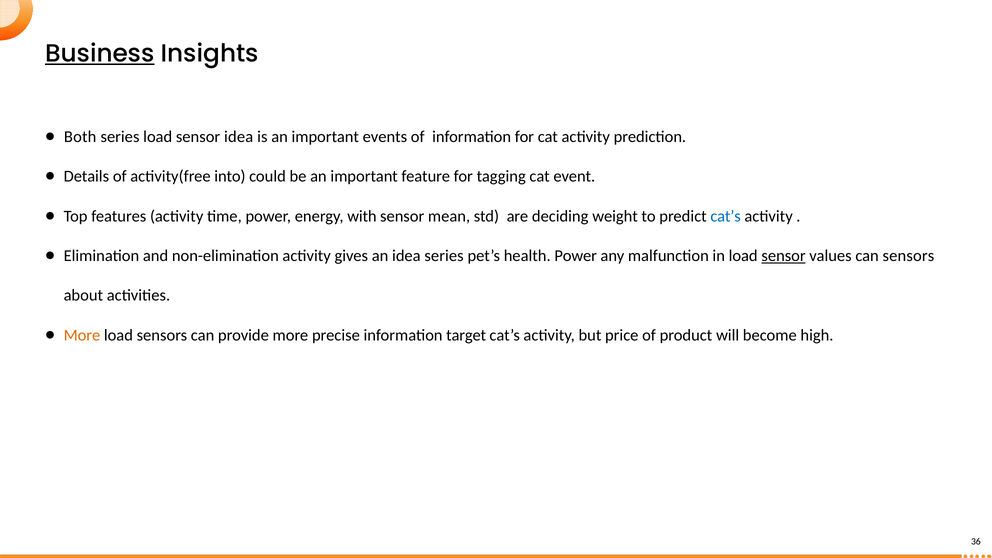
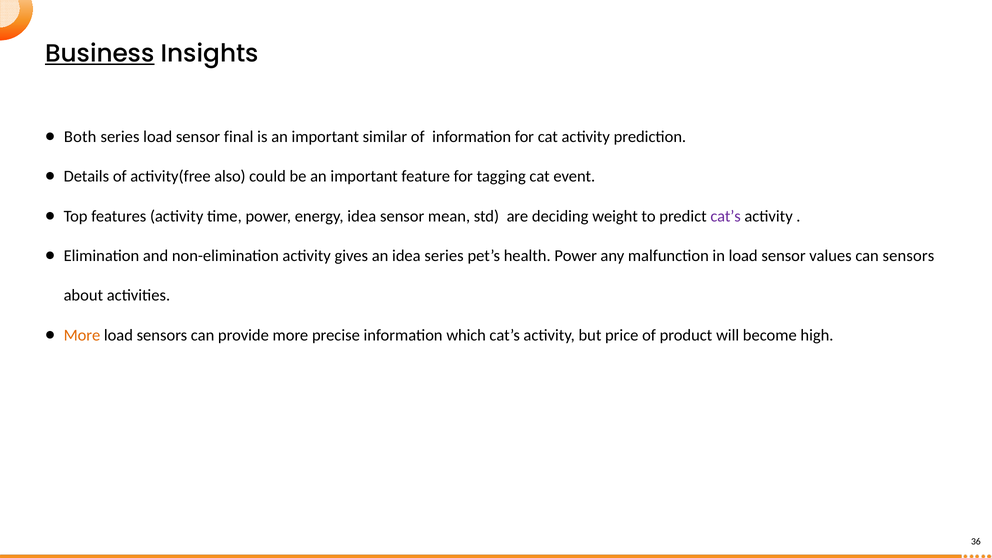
sensor idea: idea -> final
events: events -> similar
into: into -> also
energy with: with -> idea
cat’s at (726, 216) colour: blue -> purple
sensor at (784, 256) underline: present -> none
target: target -> which
